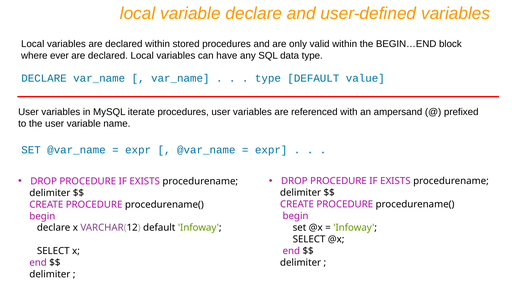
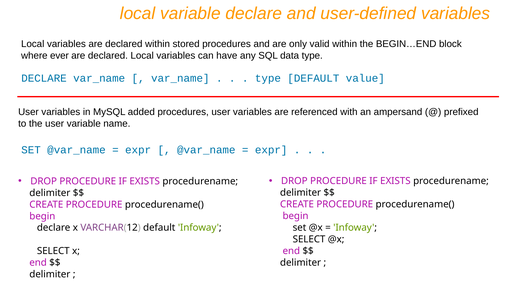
iterate: iterate -> added
